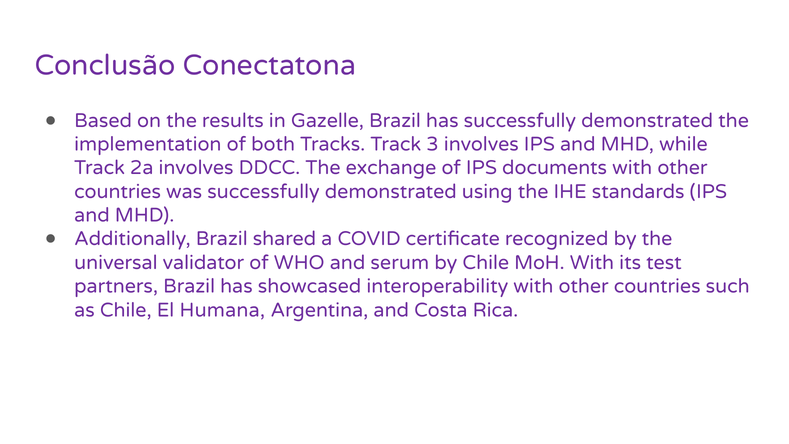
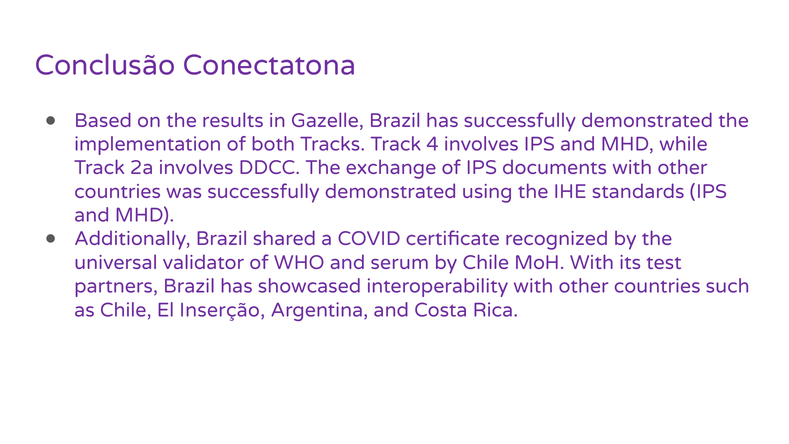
3: 3 -> 4
Humana: Humana -> Inserção
